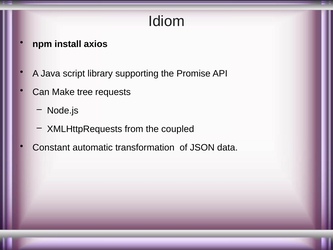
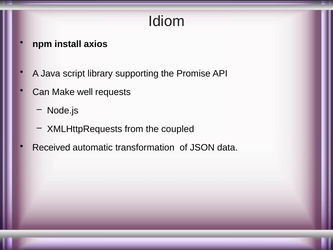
tree: tree -> well
Constant: Constant -> Received
